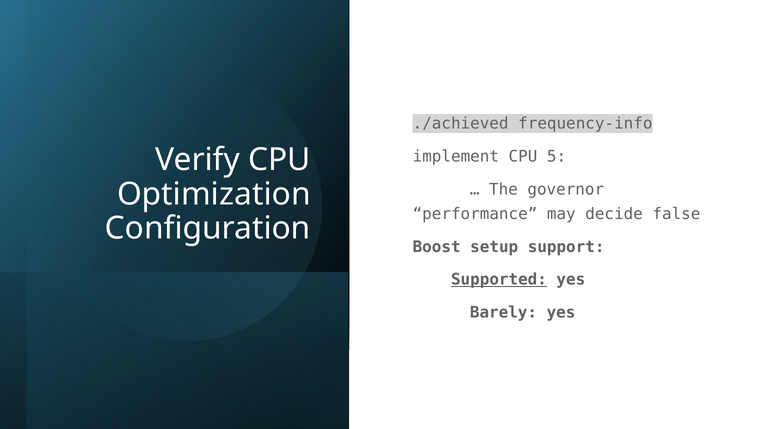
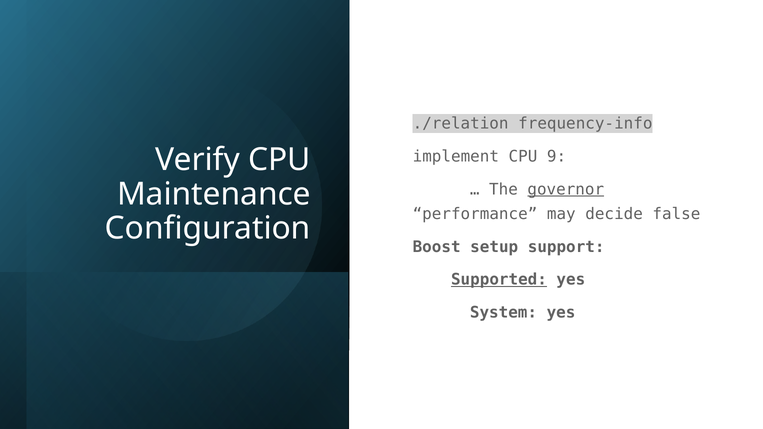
./achieved: ./achieved -> ./relation
5: 5 -> 9
governor underline: none -> present
Optimization: Optimization -> Maintenance
Barely: Barely -> System
